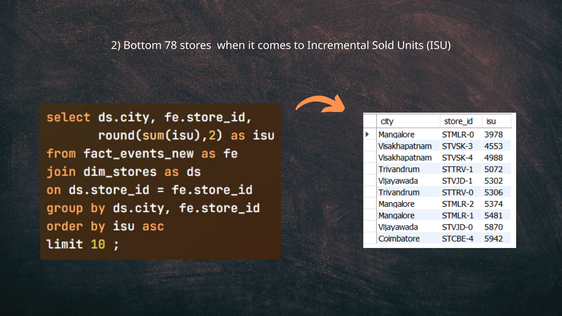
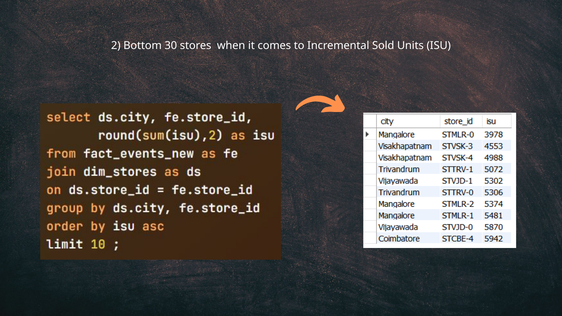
78: 78 -> 30
